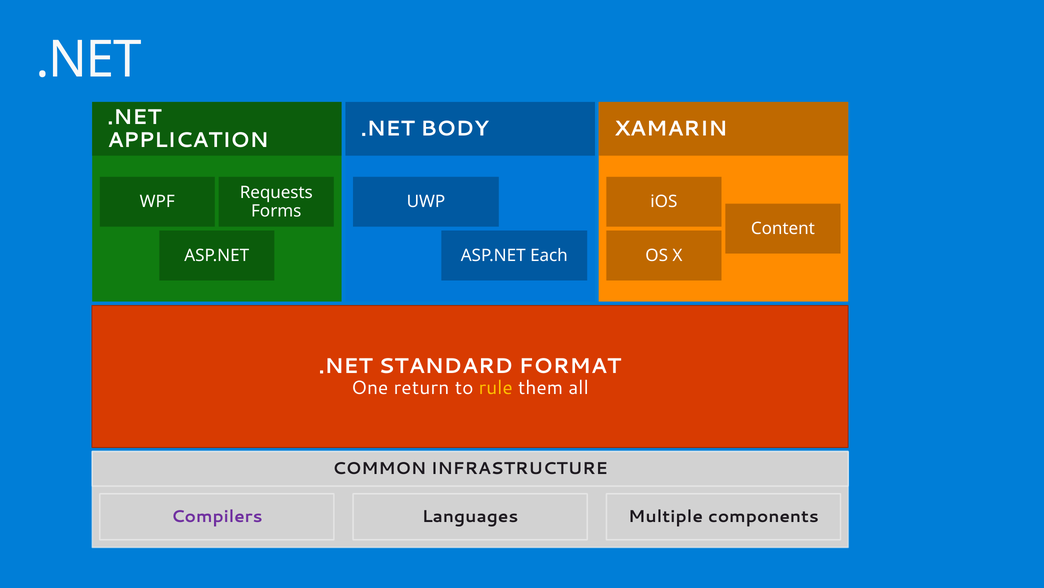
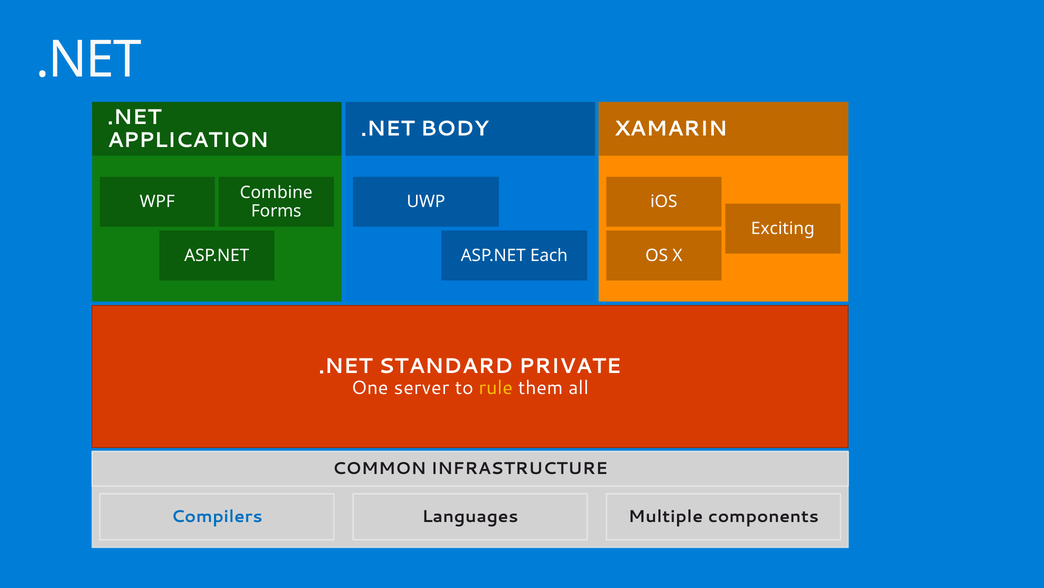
Requests: Requests -> Combine
Content: Content -> Exciting
FORMAT: FORMAT -> PRIVATE
return: return -> server
Compilers colour: purple -> blue
